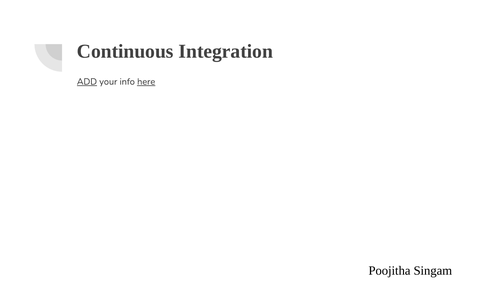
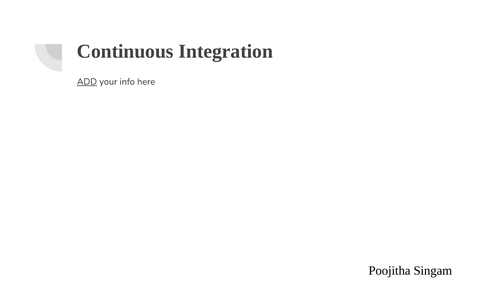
here underline: present -> none
